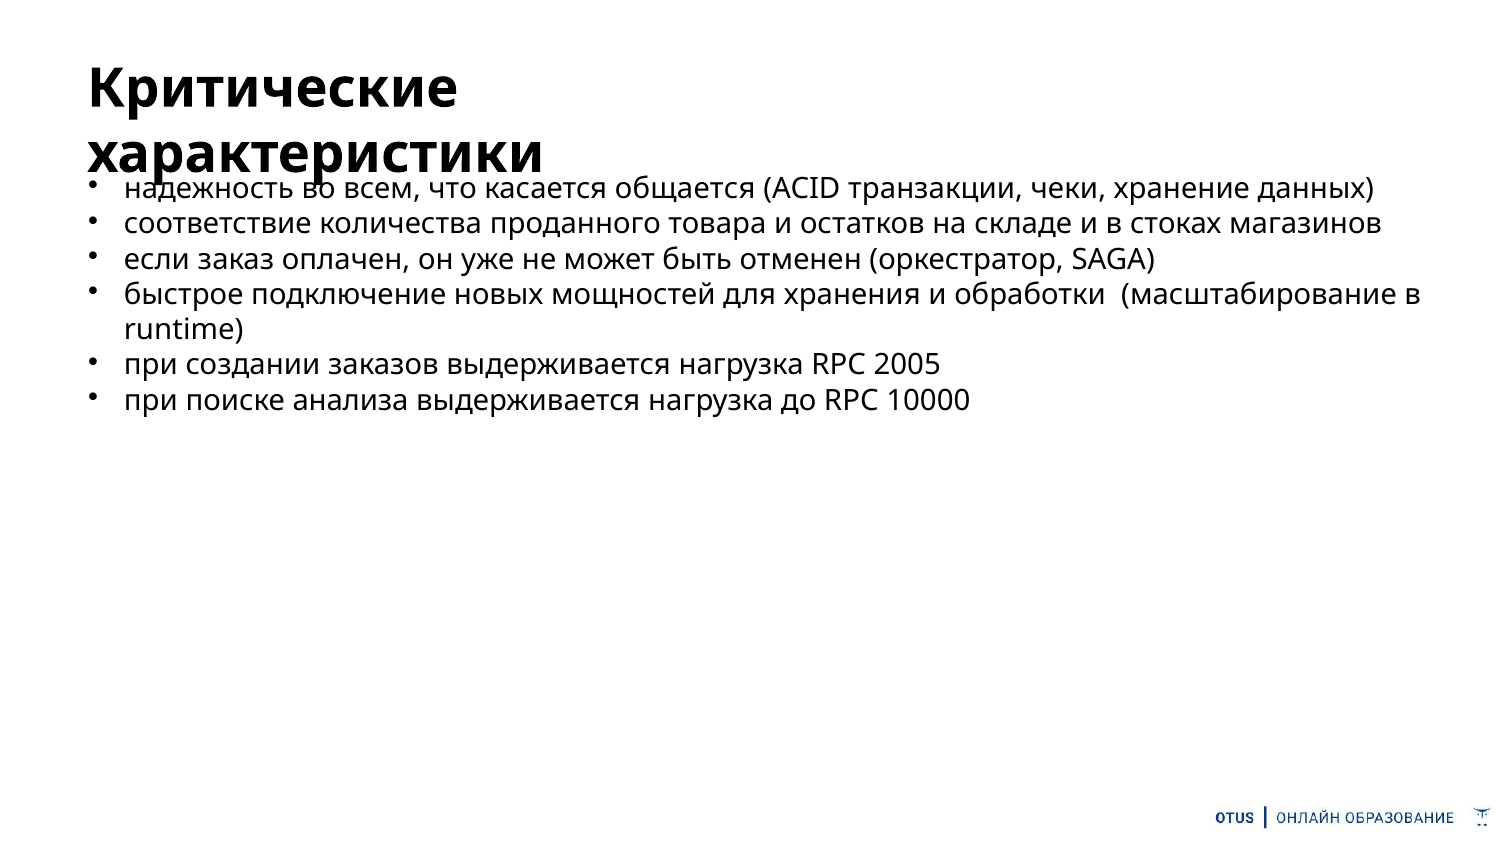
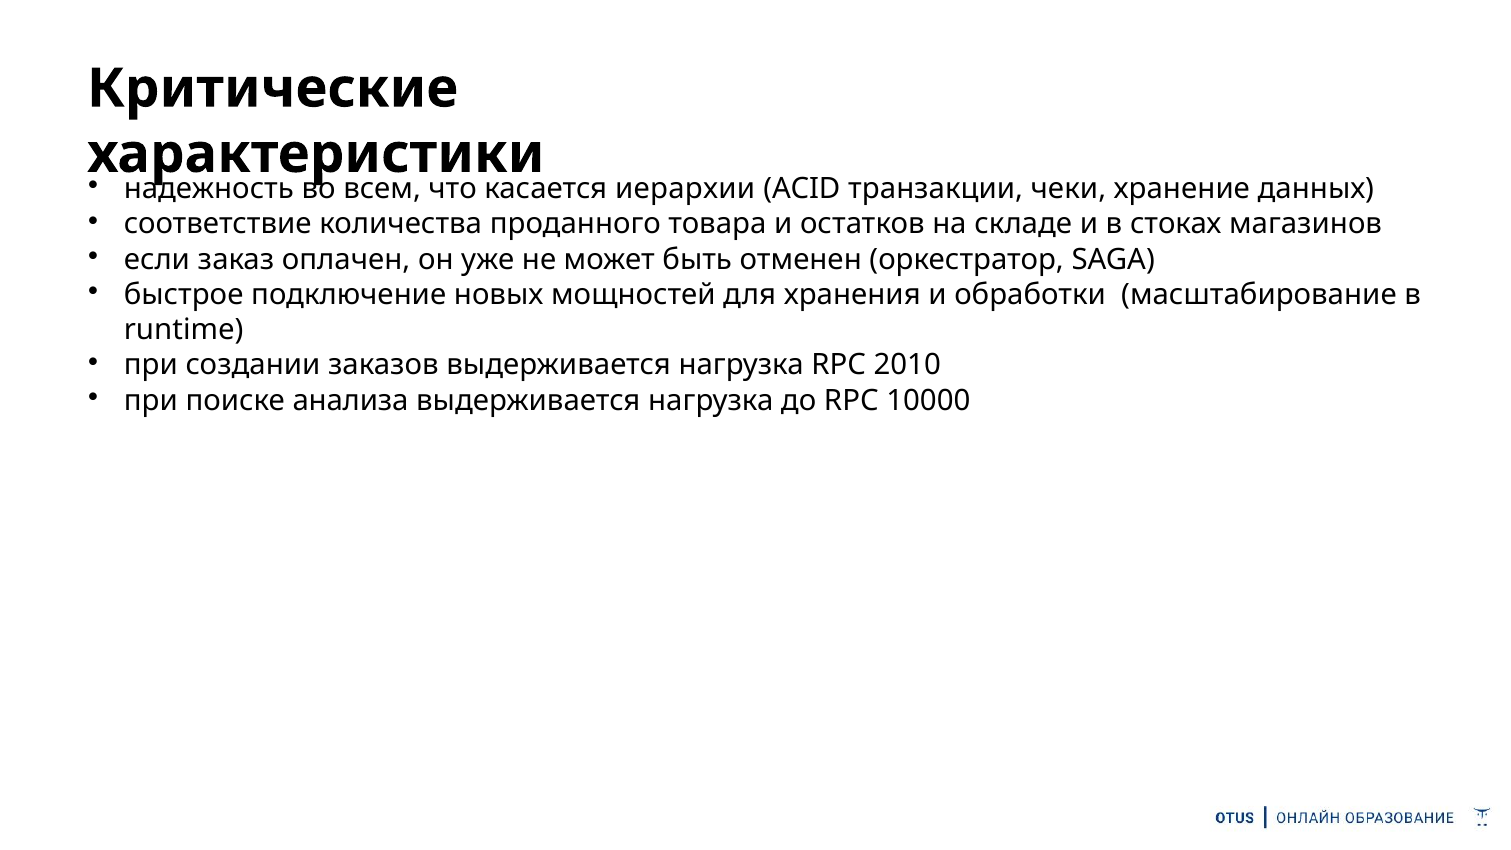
общается: общается -> иерархии
2005: 2005 -> 2010
